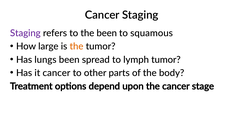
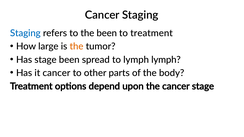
Staging at (25, 33) colour: purple -> blue
to squamous: squamous -> treatment
Has lungs: lungs -> stage
lymph tumor: tumor -> lymph
